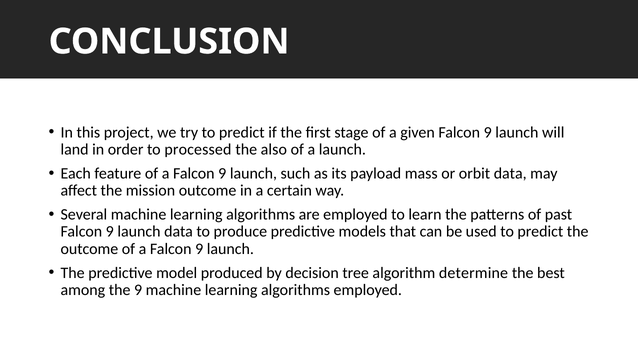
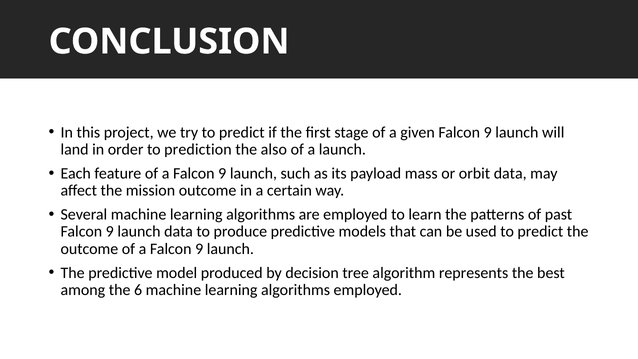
processed: processed -> prediction
determine: determine -> represents
the 9: 9 -> 6
